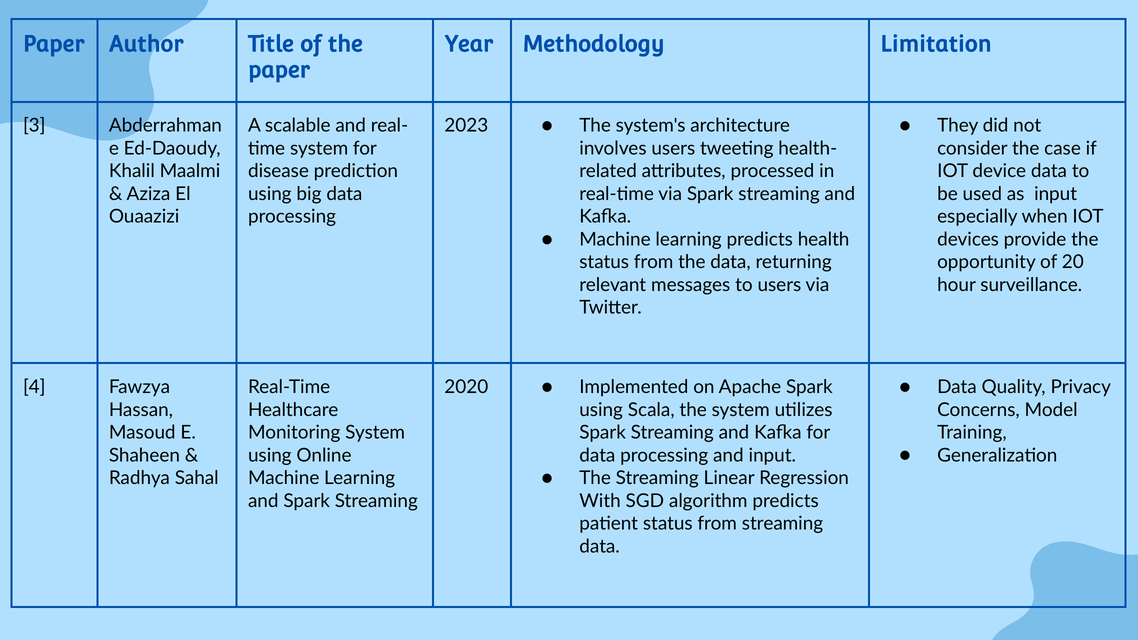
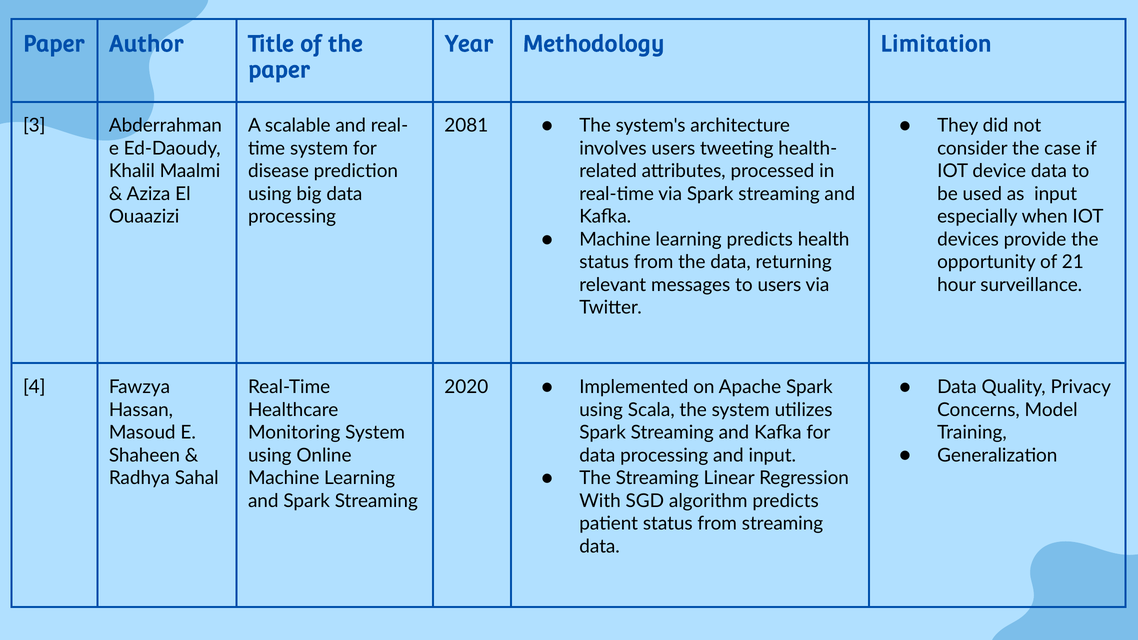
2023: 2023 -> 2081
20: 20 -> 21
